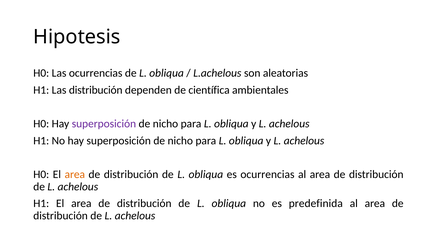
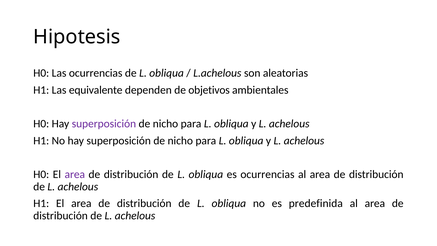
Las distribución: distribución -> equivalente
científica: científica -> objetivos
area at (75, 174) colour: orange -> purple
